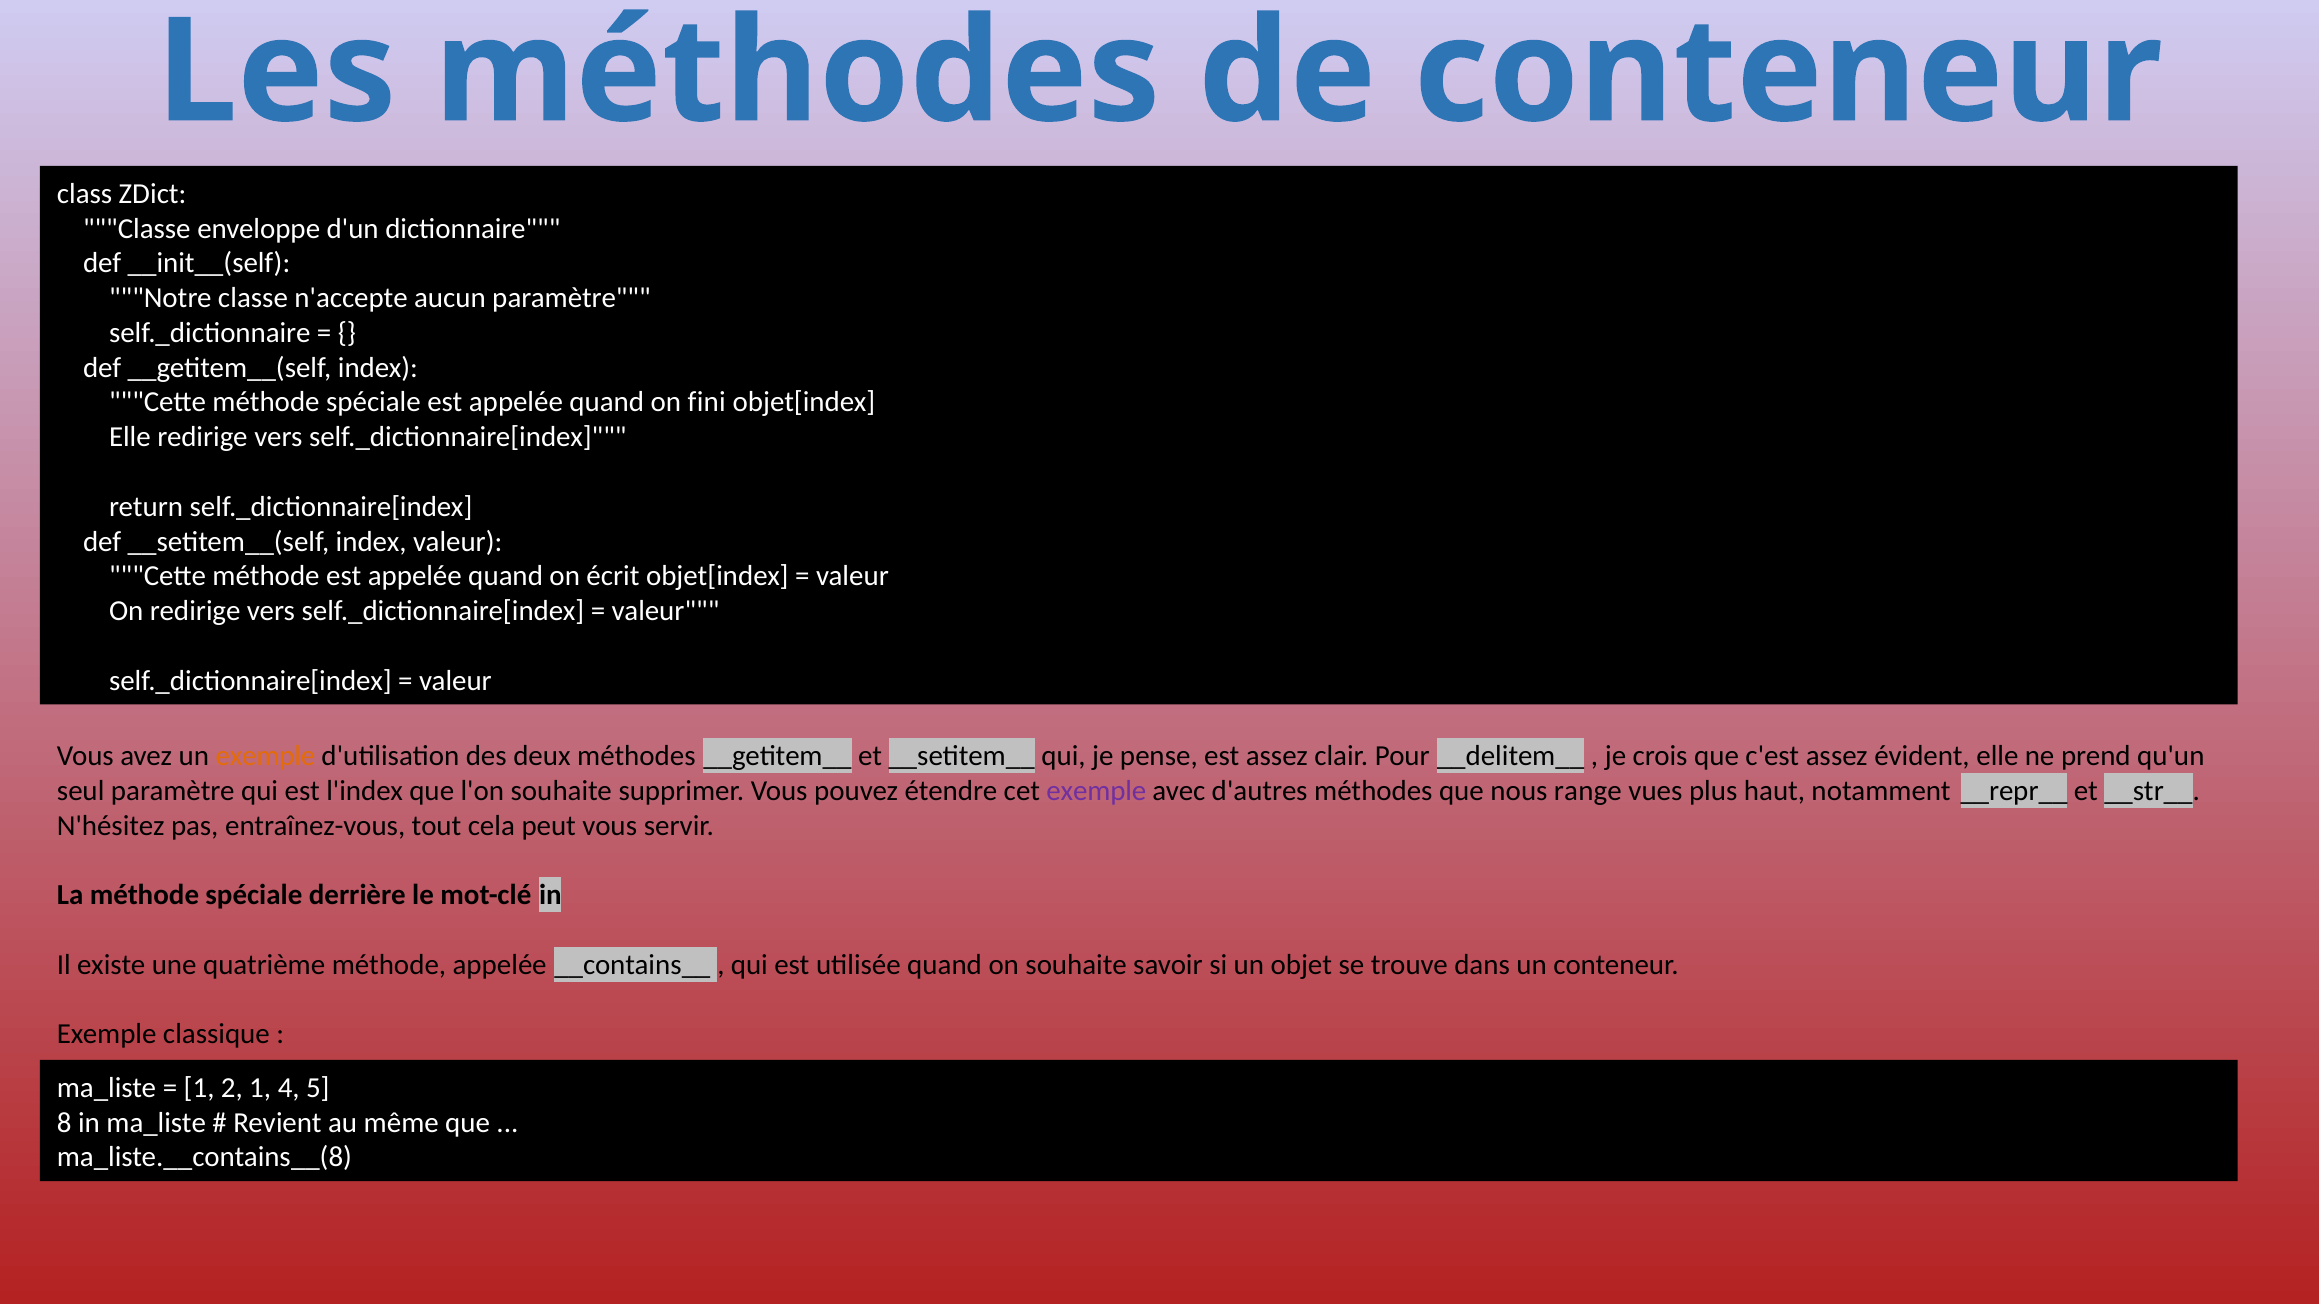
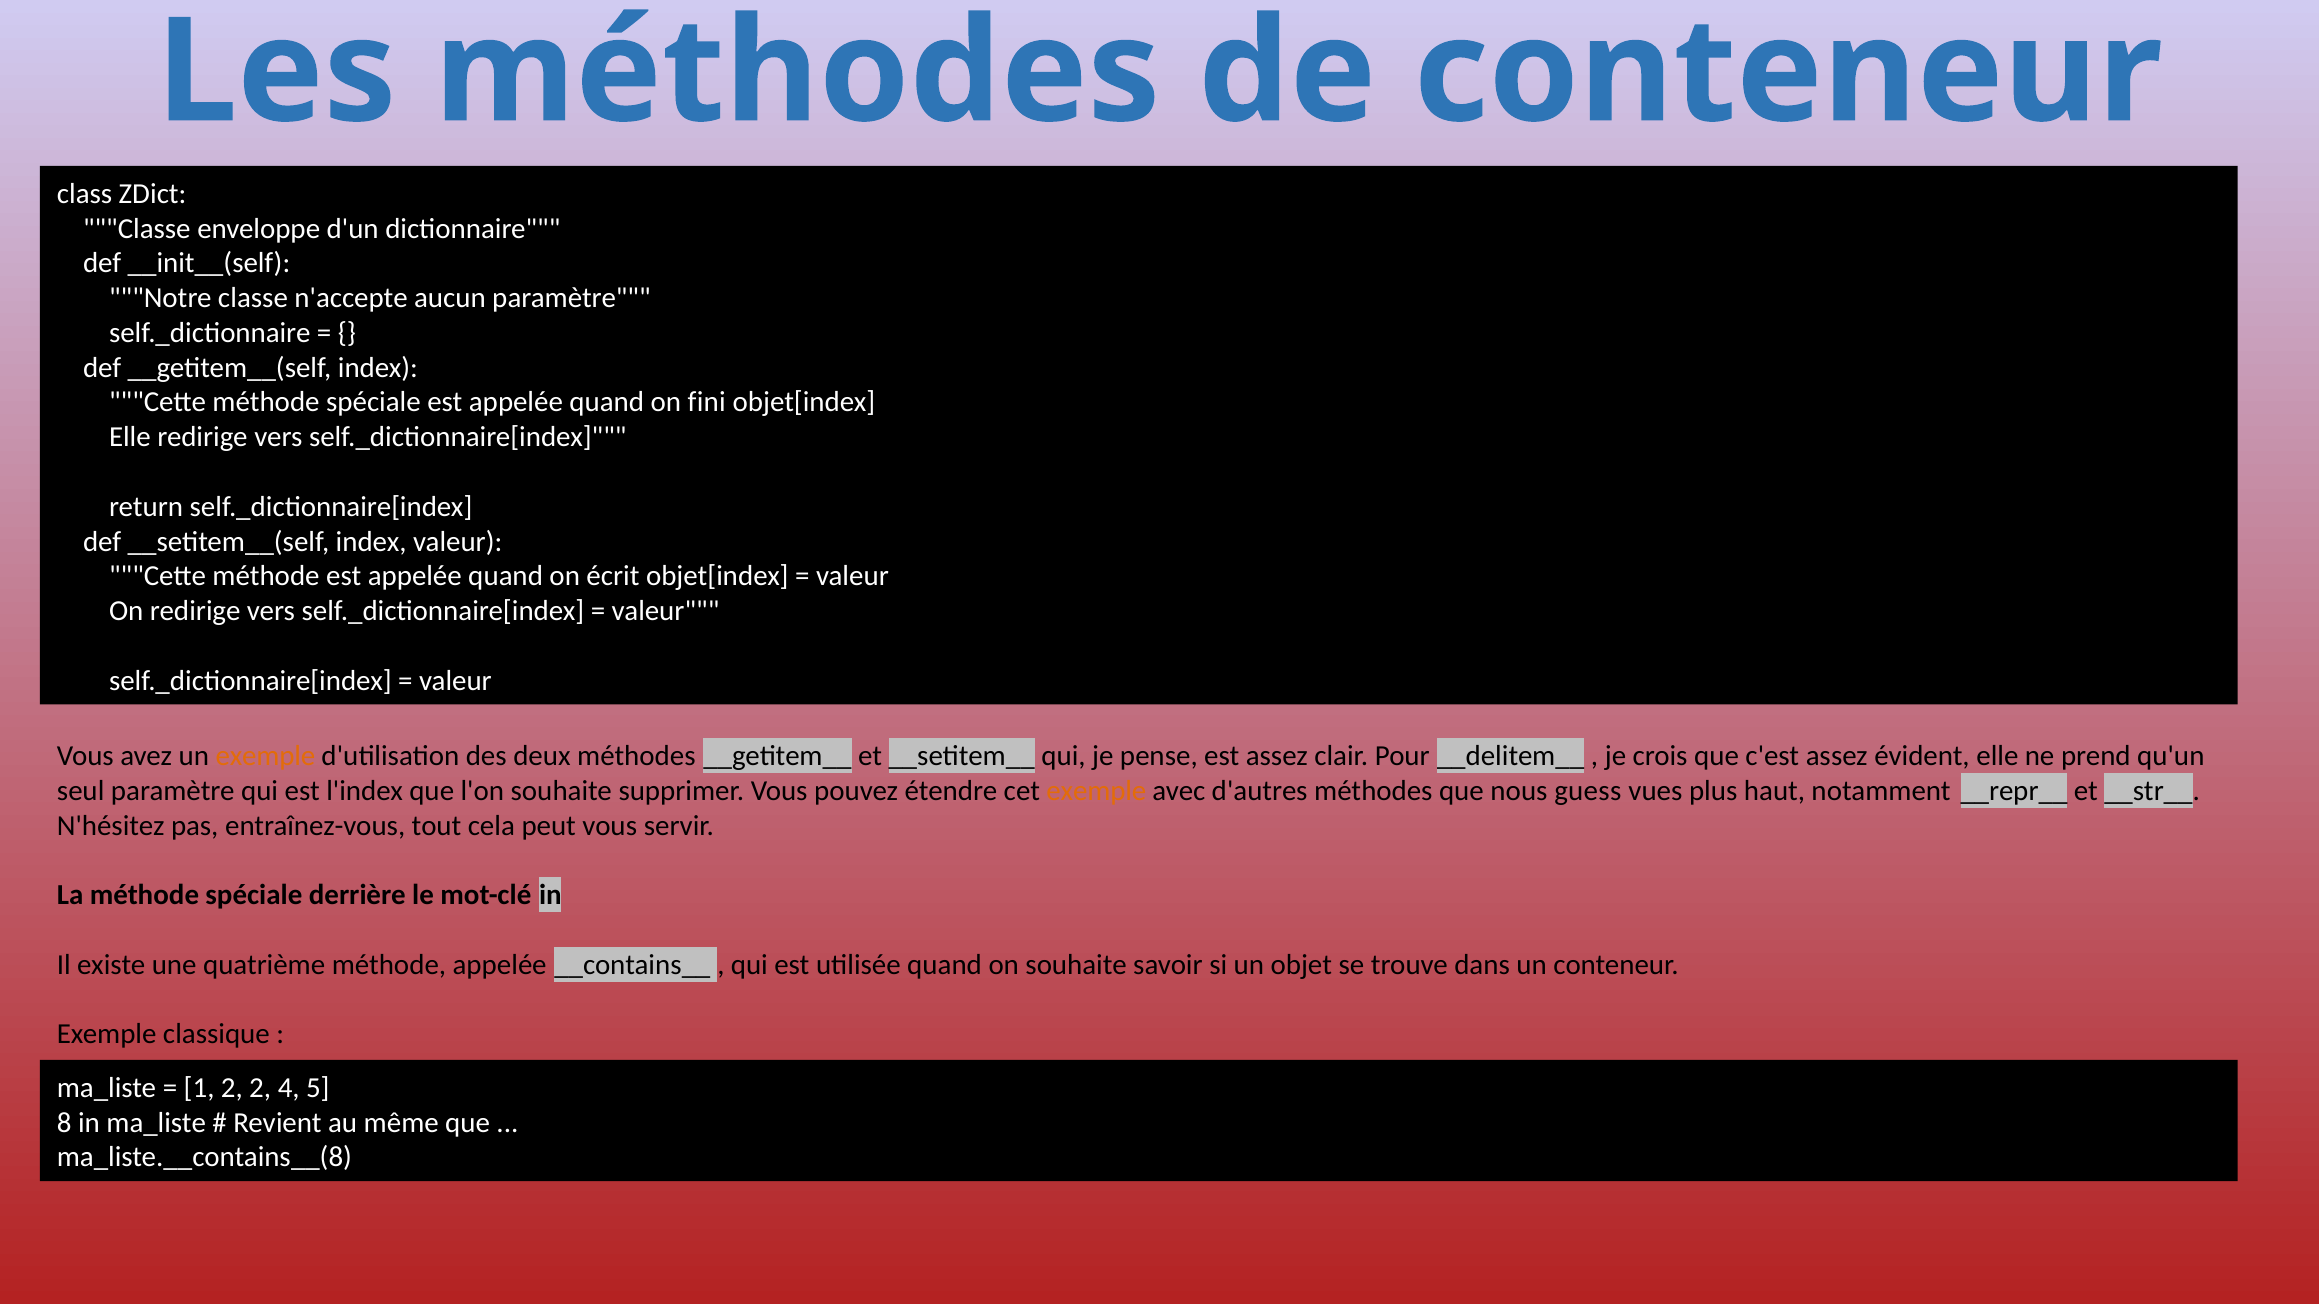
exemple at (1096, 791) colour: purple -> orange
range: range -> guess
2 1: 1 -> 2
